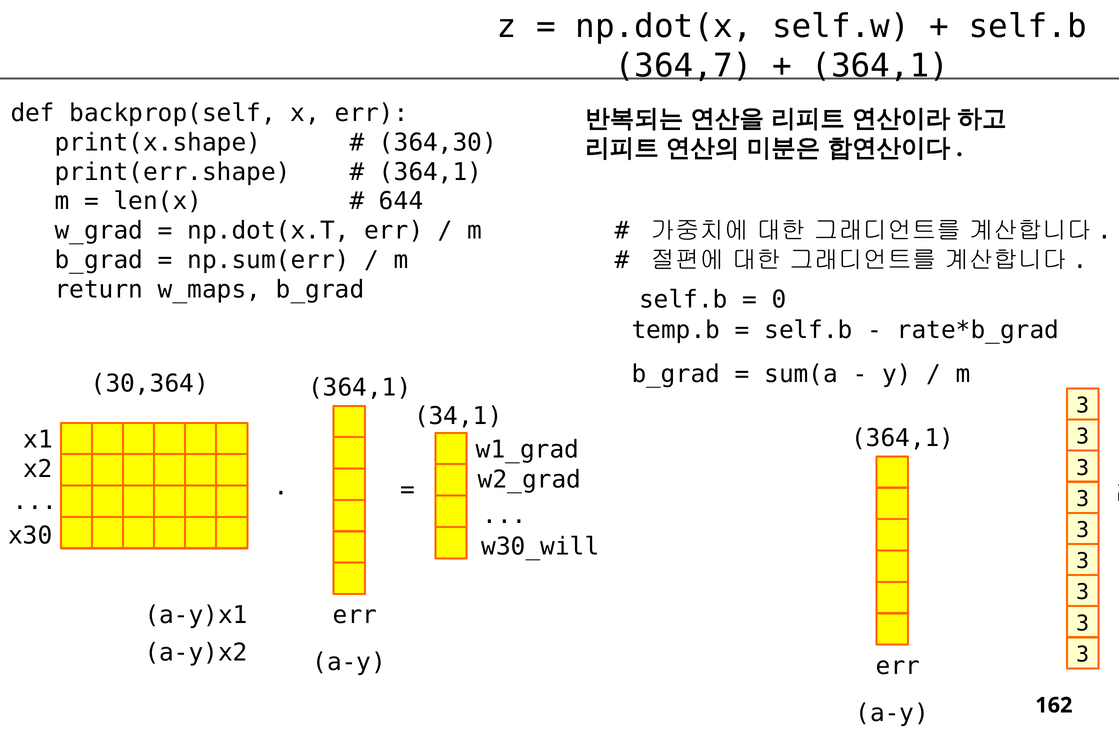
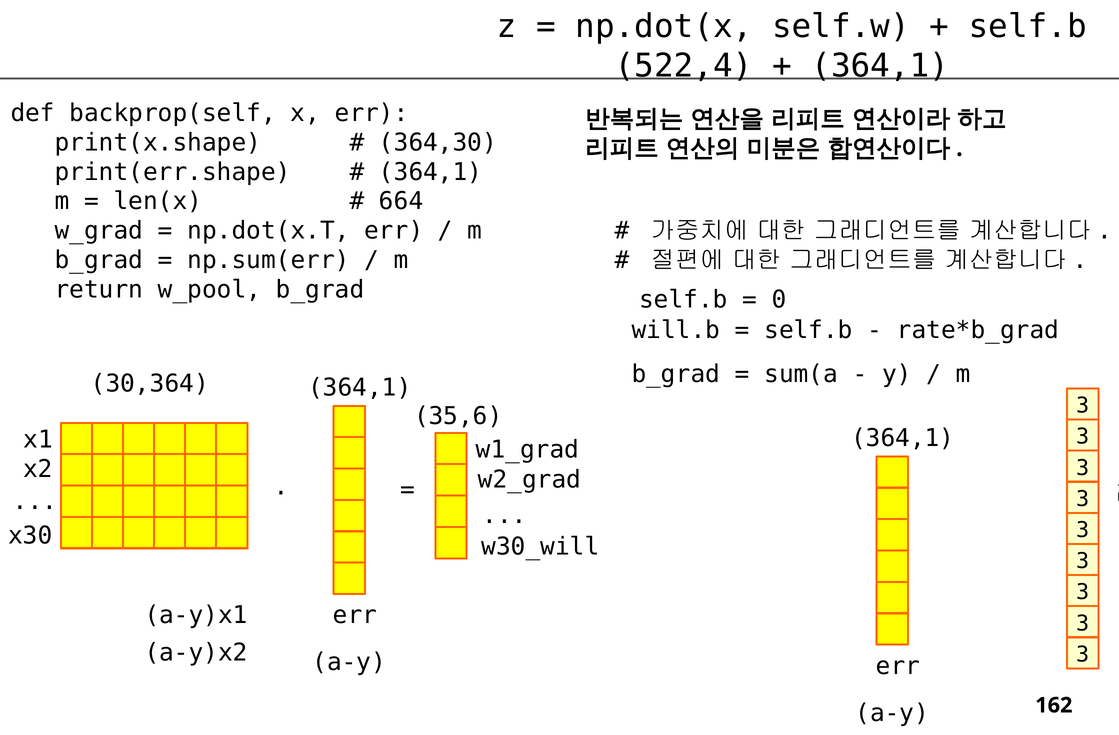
364,7: 364,7 -> 522,4
644: 644 -> 664
w_maps: w_maps -> w_pool
temp.b: temp.b -> will.b
34,1: 34,1 -> 35,6
